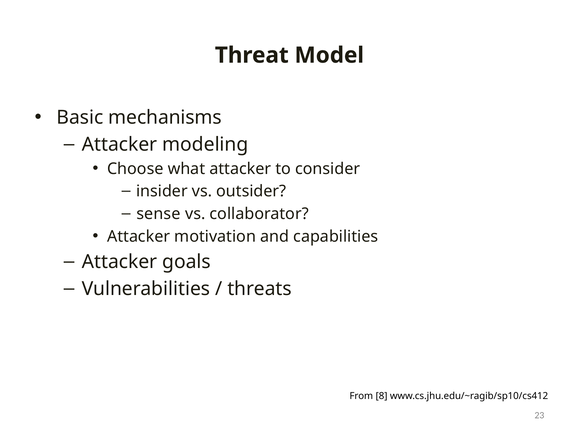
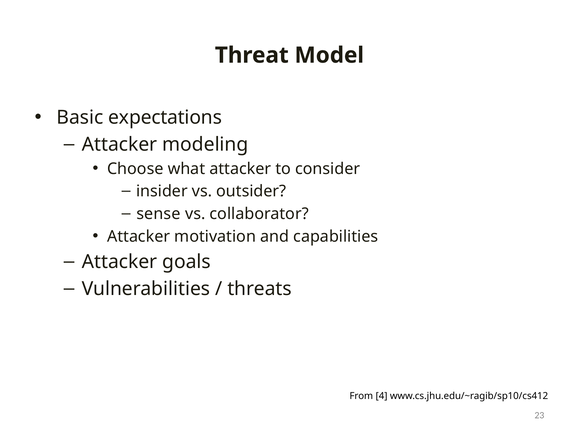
mechanisms: mechanisms -> expectations
8: 8 -> 4
